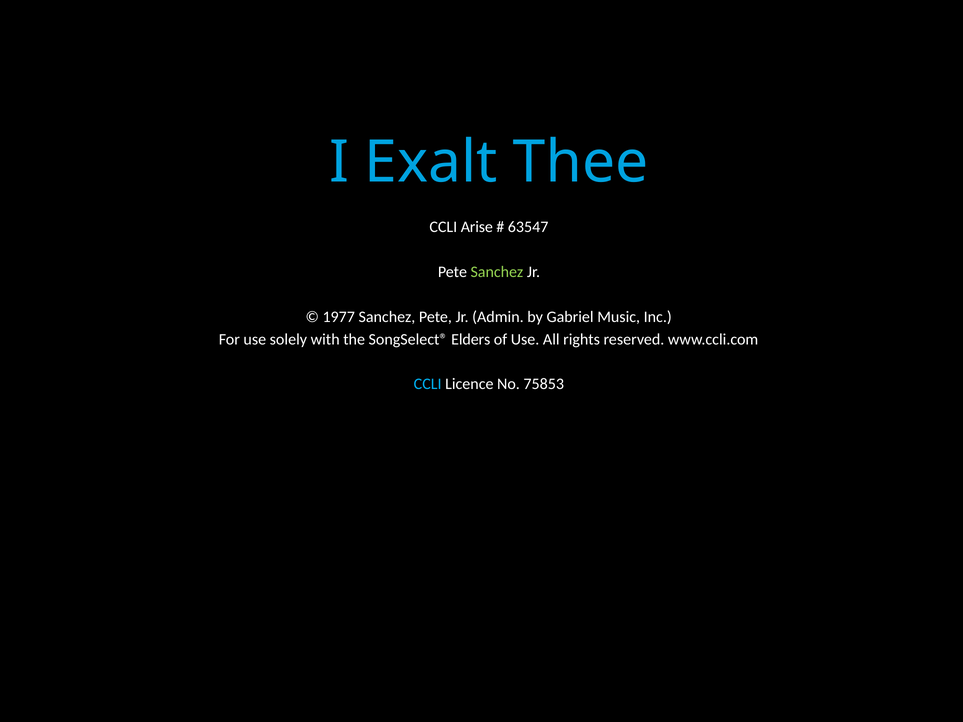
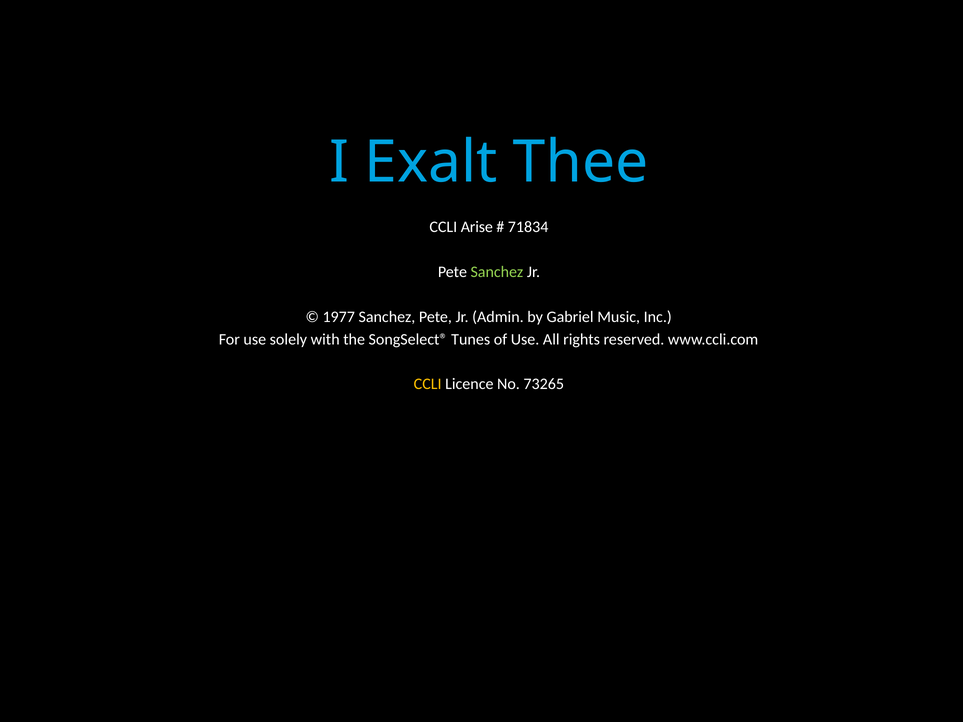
63547: 63547 -> 71834
Elders: Elders -> Tunes
CCLI at (428, 384) colour: light blue -> yellow
75853: 75853 -> 73265
